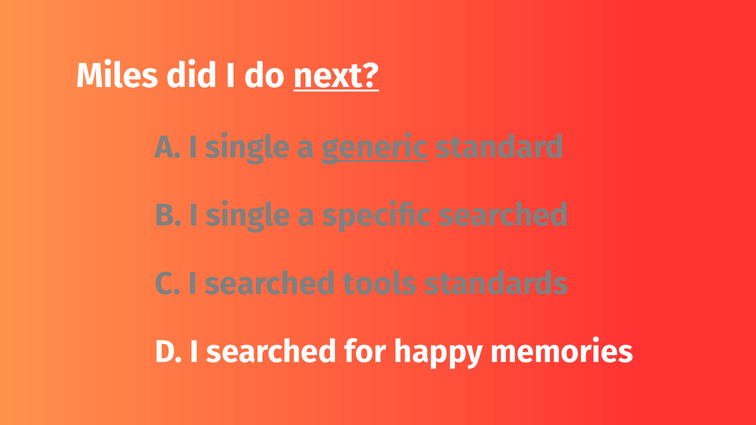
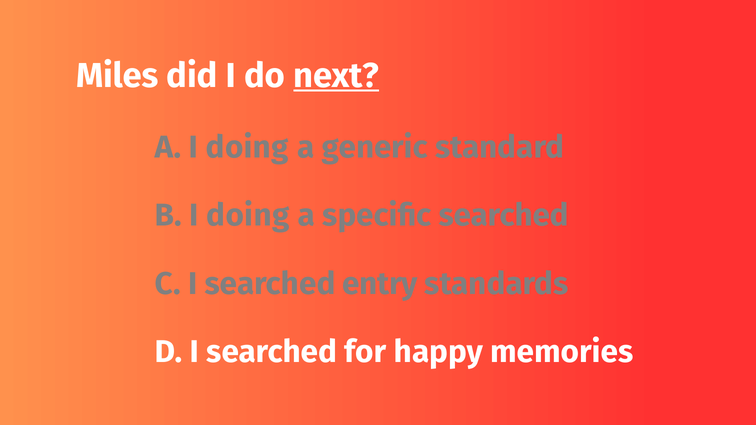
A I single: single -> doing
generic underline: present -> none
B I single: single -> doing
tools: tools -> entry
